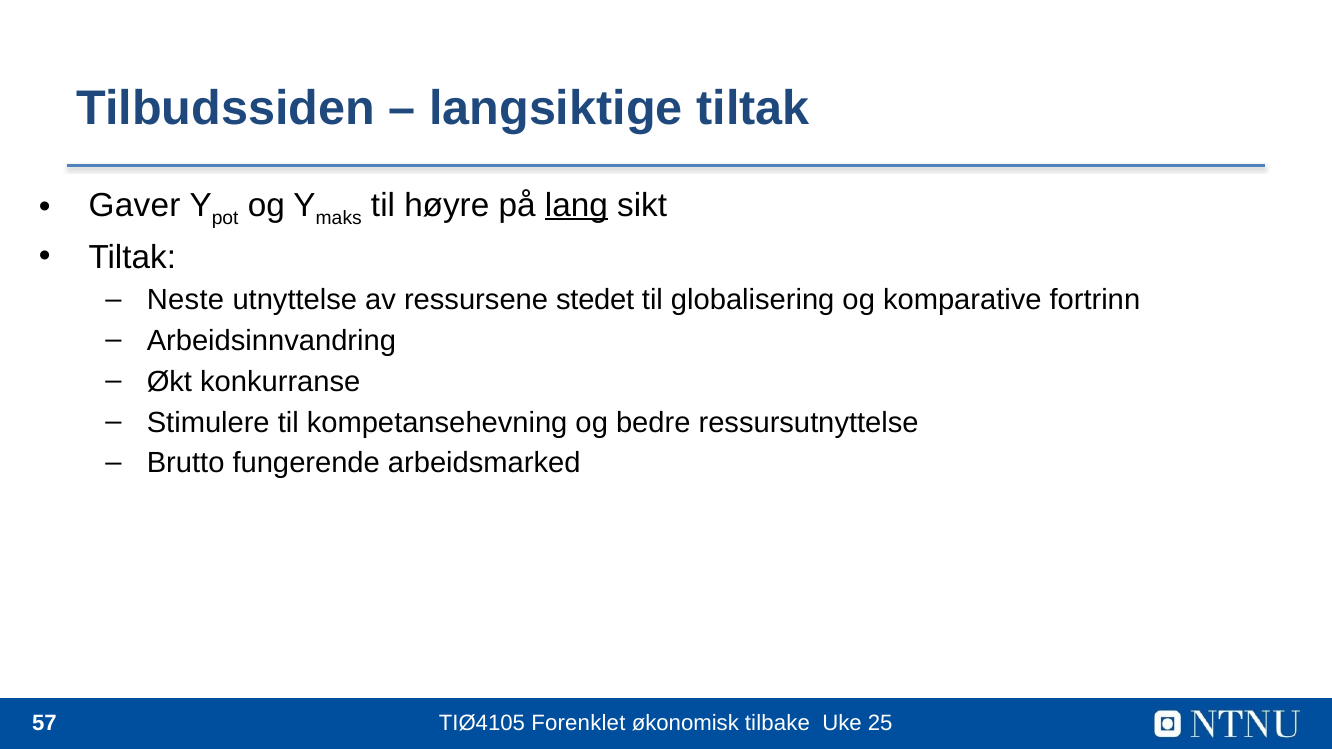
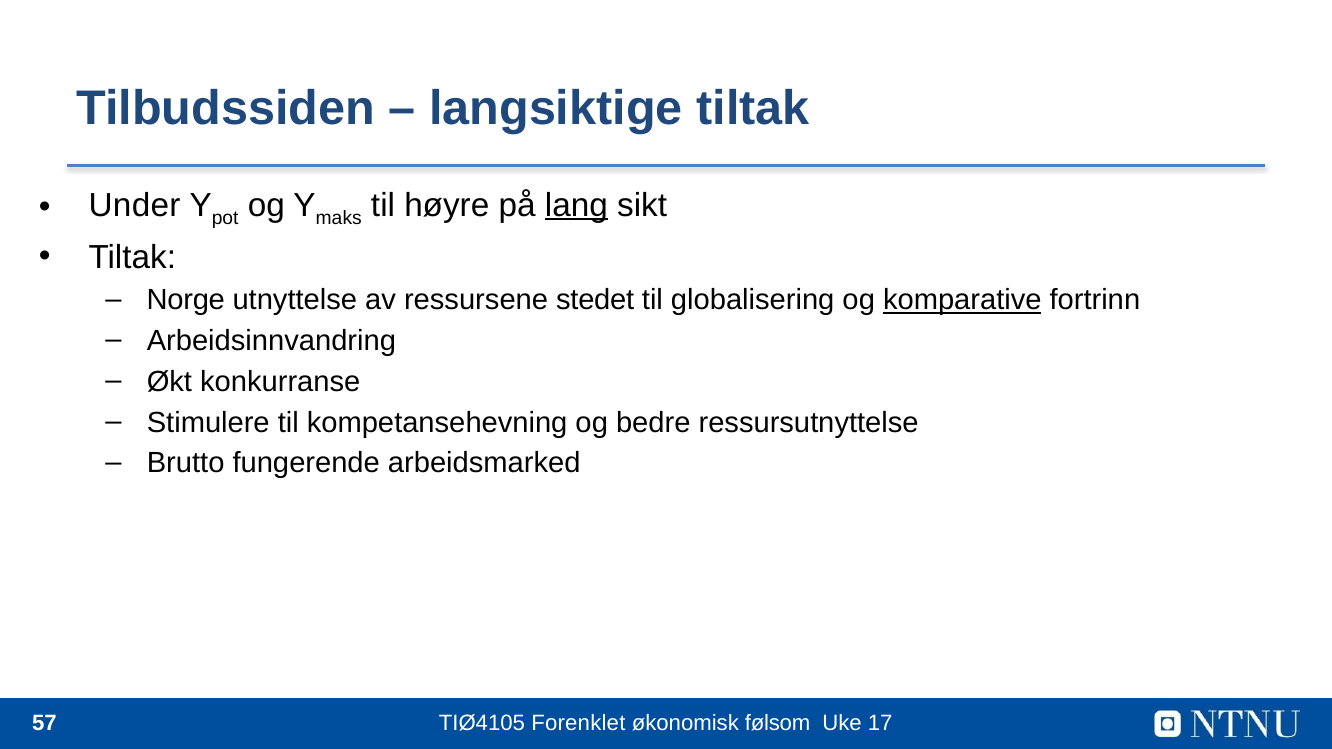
Gaver: Gaver -> Under
Neste: Neste -> Norge
komparative underline: none -> present
tilbake: tilbake -> følsom
25: 25 -> 17
